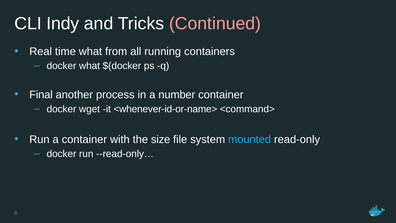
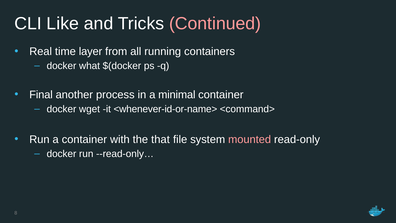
Indy: Indy -> Like
time what: what -> layer
number: number -> minimal
size: size -> that
mounted colour: light blue -> pink
